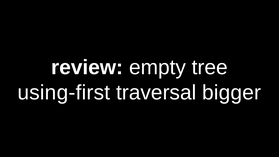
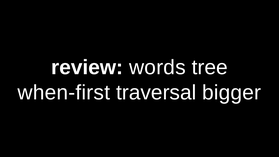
empty: empty -> words
using-first: using-first -> when-first
